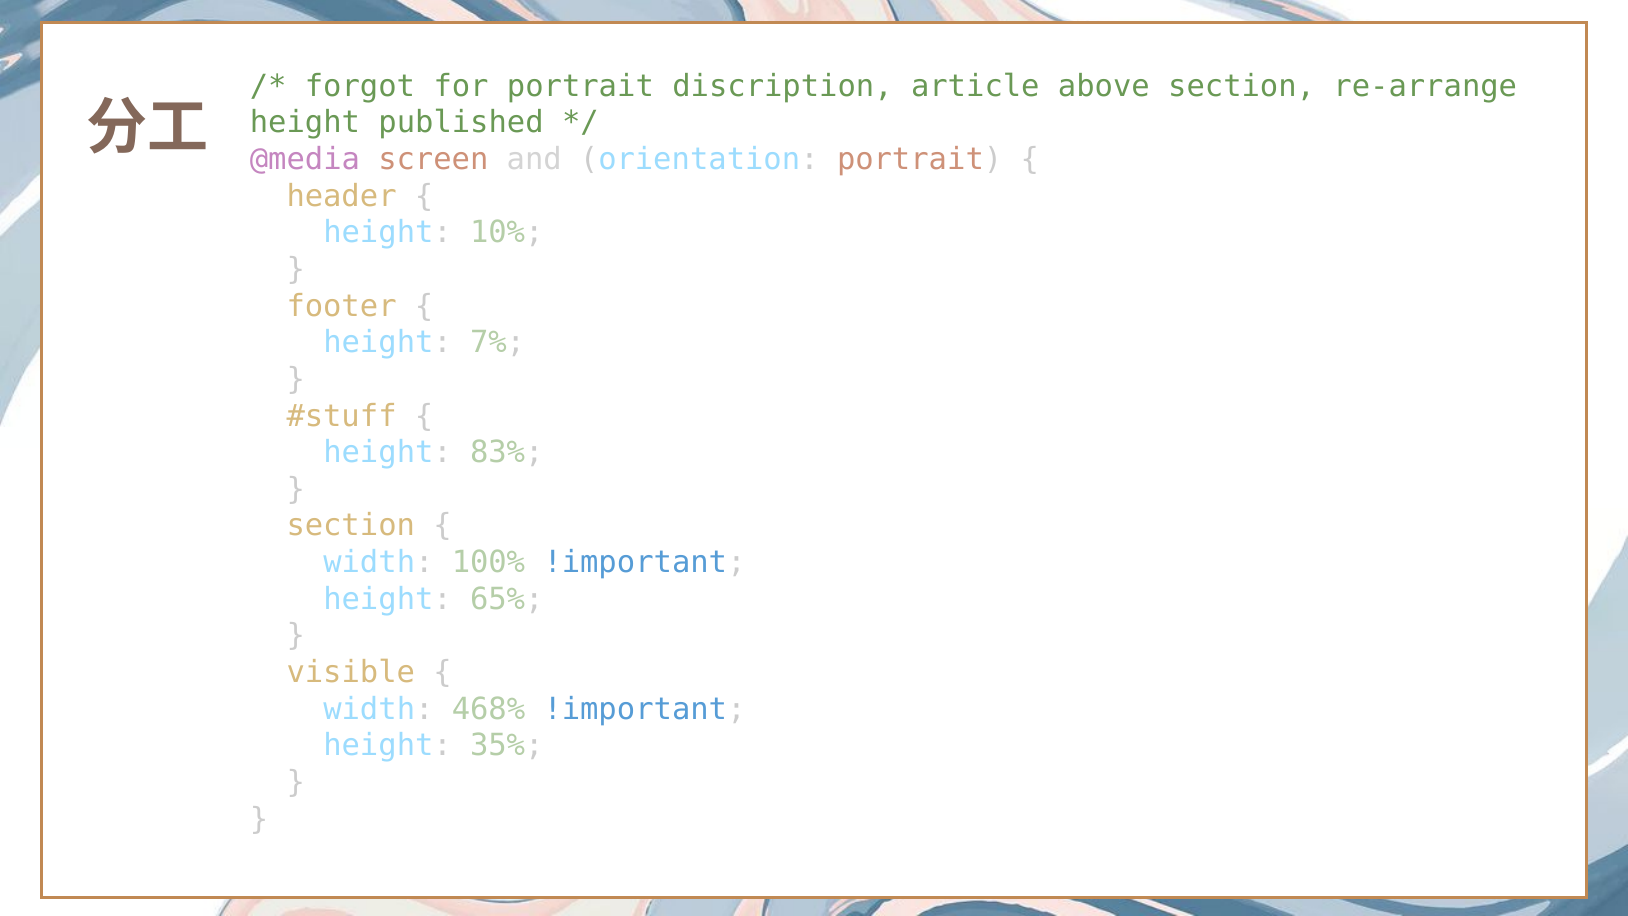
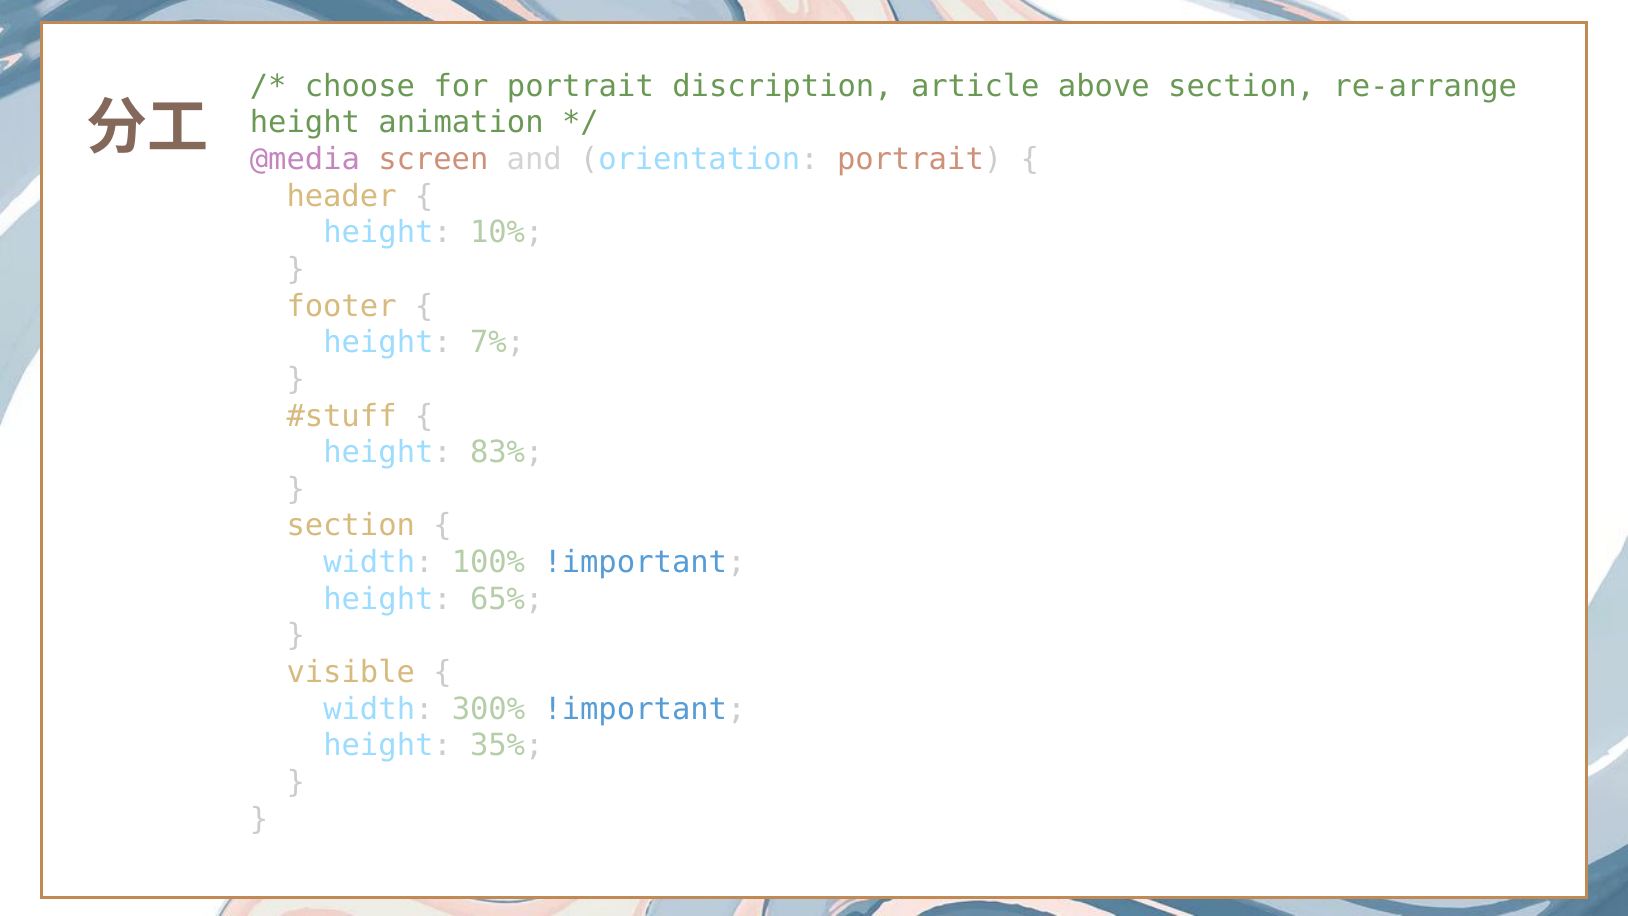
forgot: forgot -> choose
published: published -> animation
468%: 468% -> 300%
